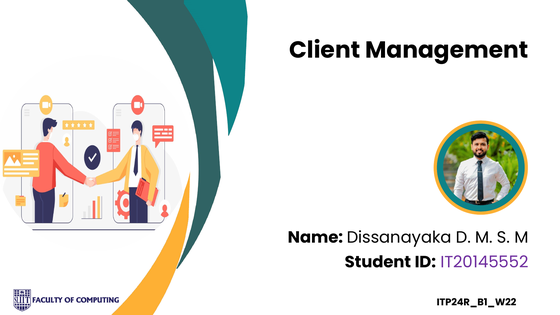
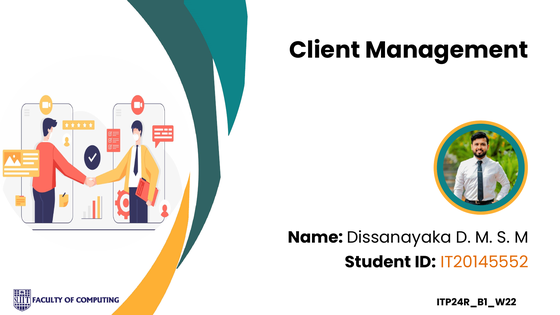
IT20145552 colour: purple -> orange
